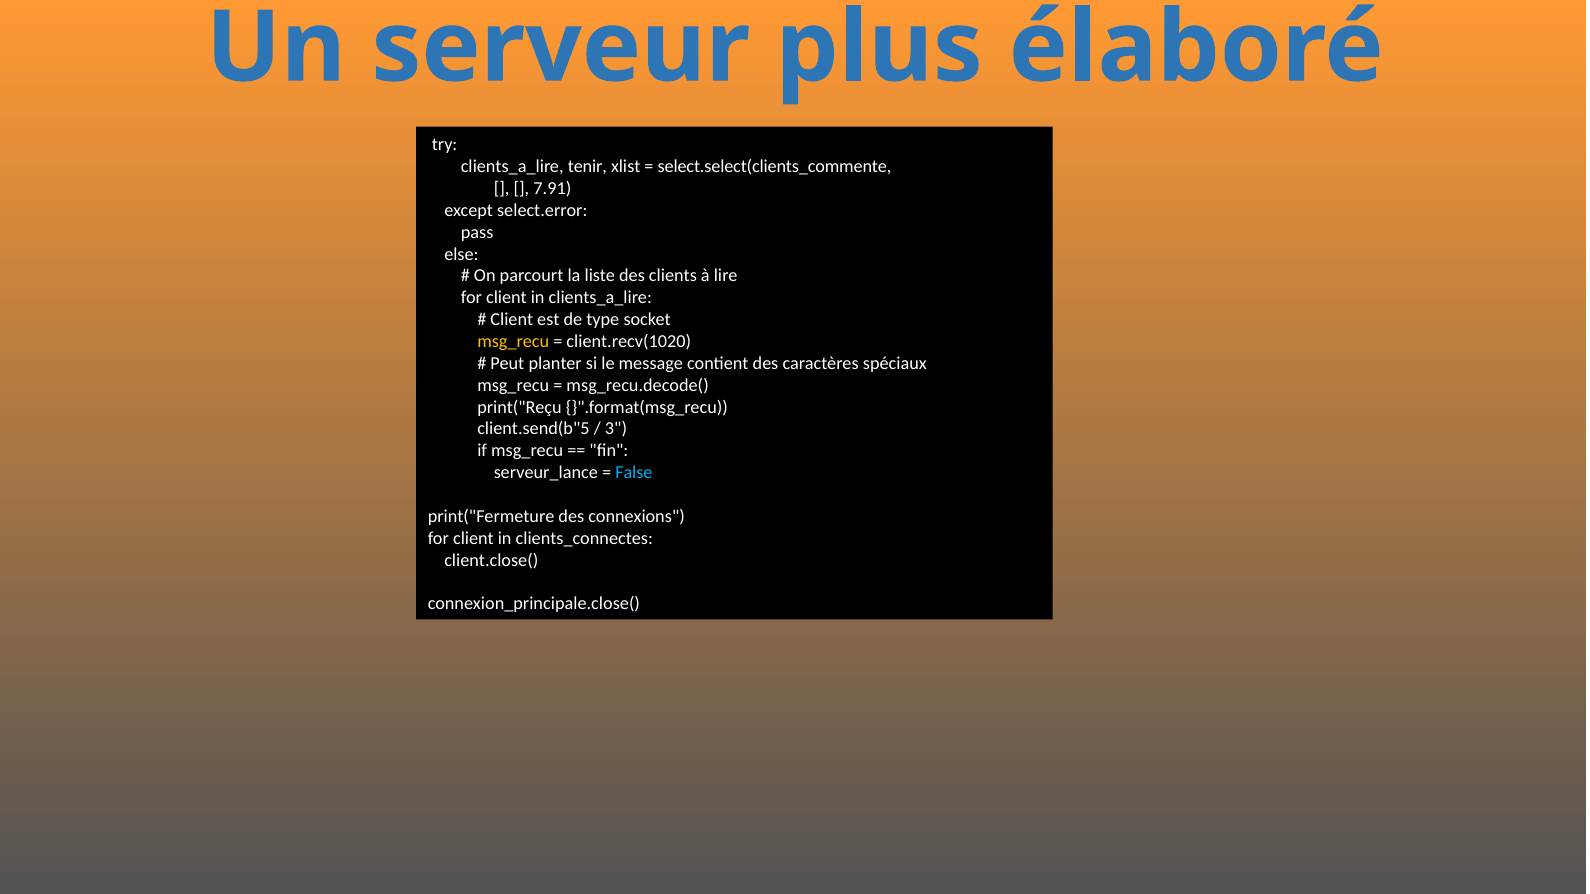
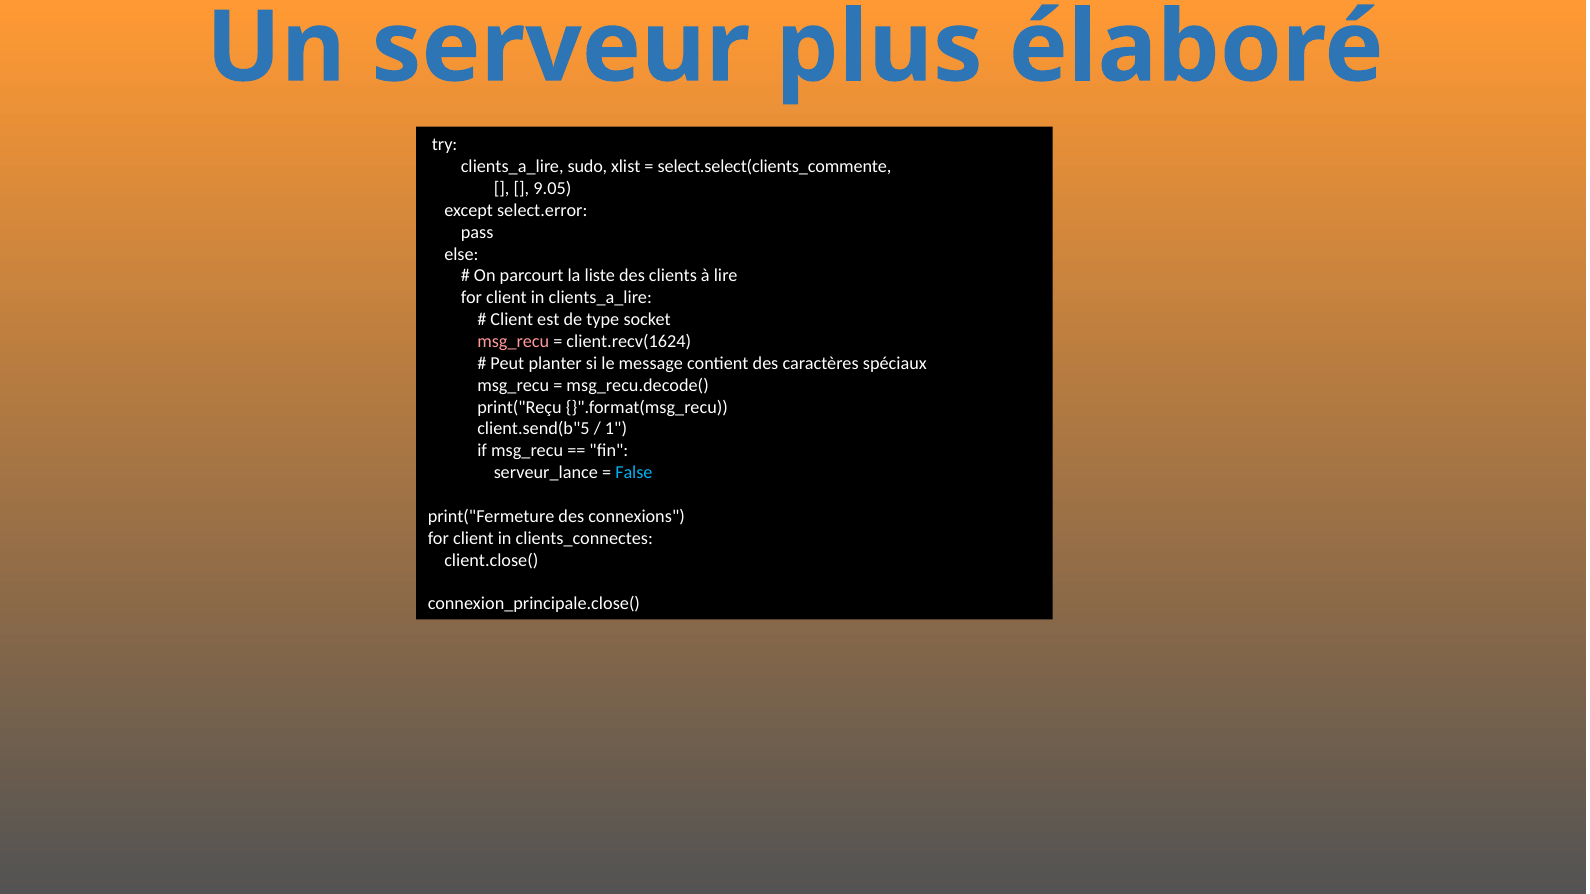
tenir: tenir -> sudo
7.91: 7.91 -> 9.05
msg_recu at (513, 342) colour: yellow -> pink
client.recv(1020: client.recv(1020 -> client.recv(1624
3: 3 -> 1
